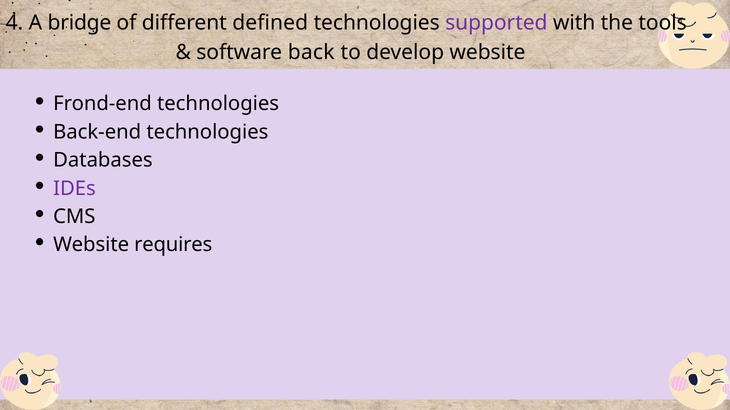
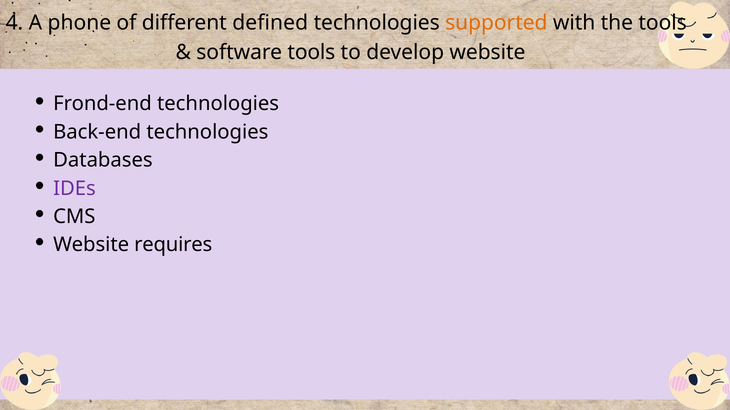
bridge: bridge -> phone
supported colour: purple -> orange
software back: back -> tools
